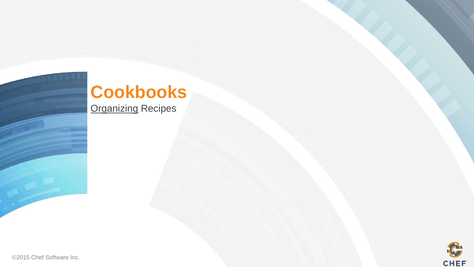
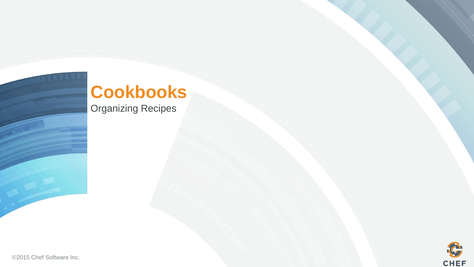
Organizing underline: present -> none
